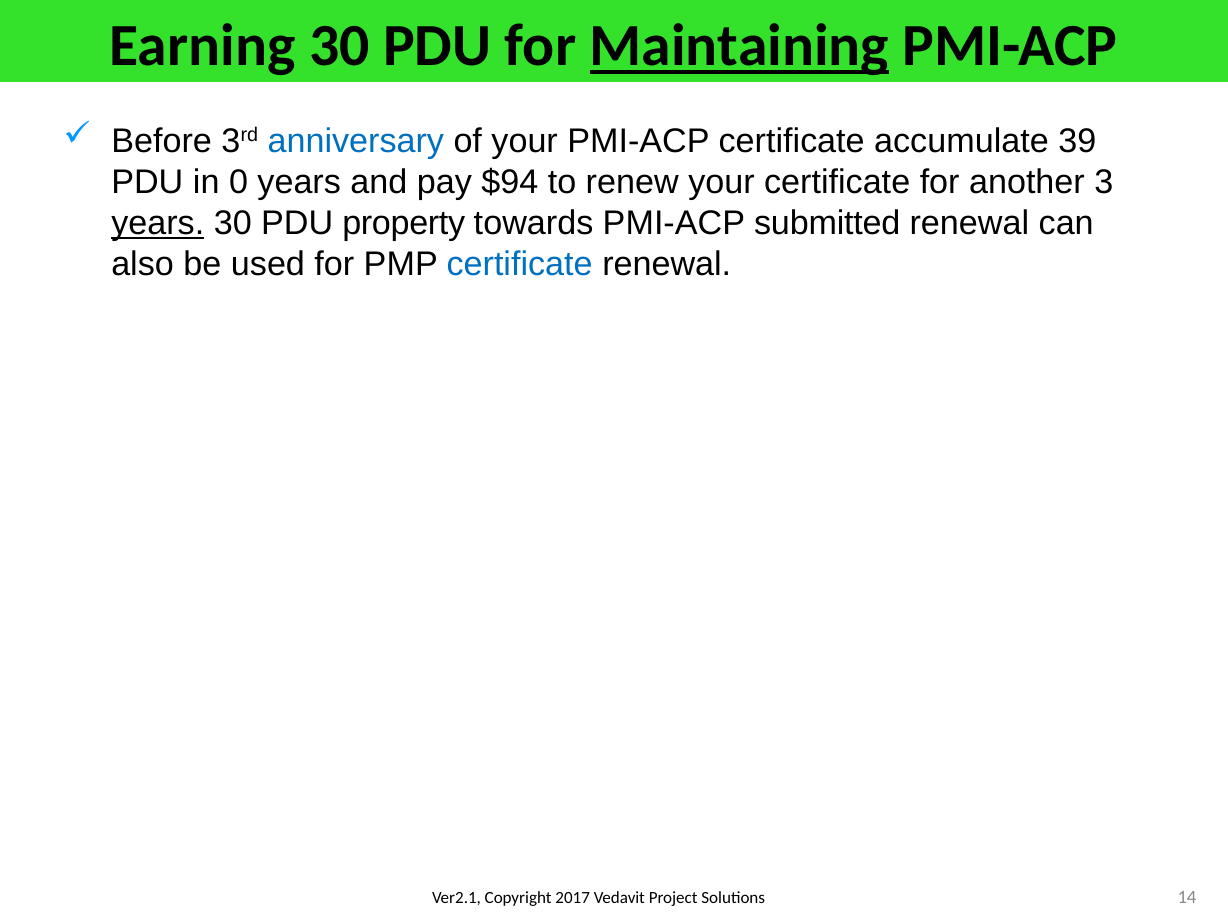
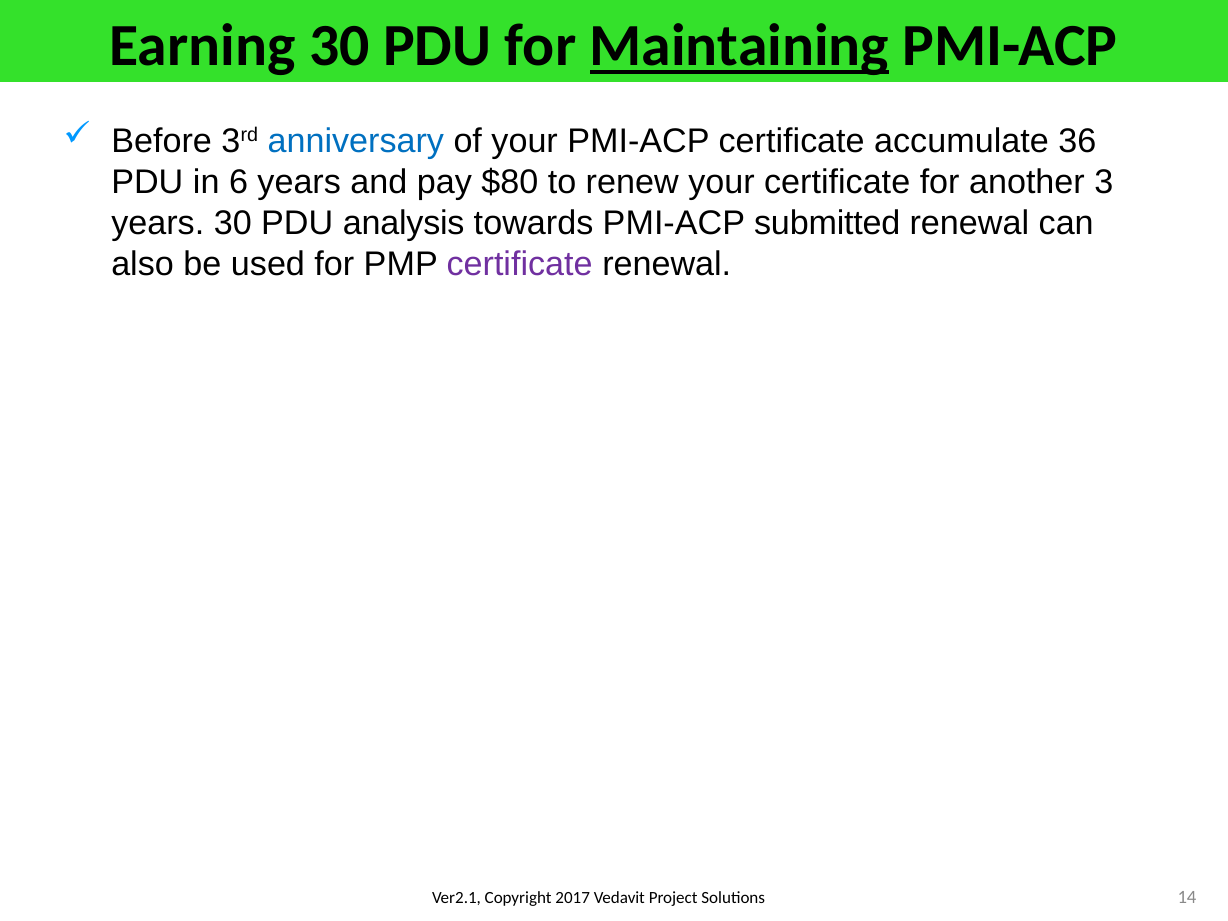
39: 39 -> 36
0: 0 -> 6
$94: $94 -> $80
years at (158, 224) underline: present -> none
property: property -> analysis
certificate at (520, 265) colour: blue -> purple
